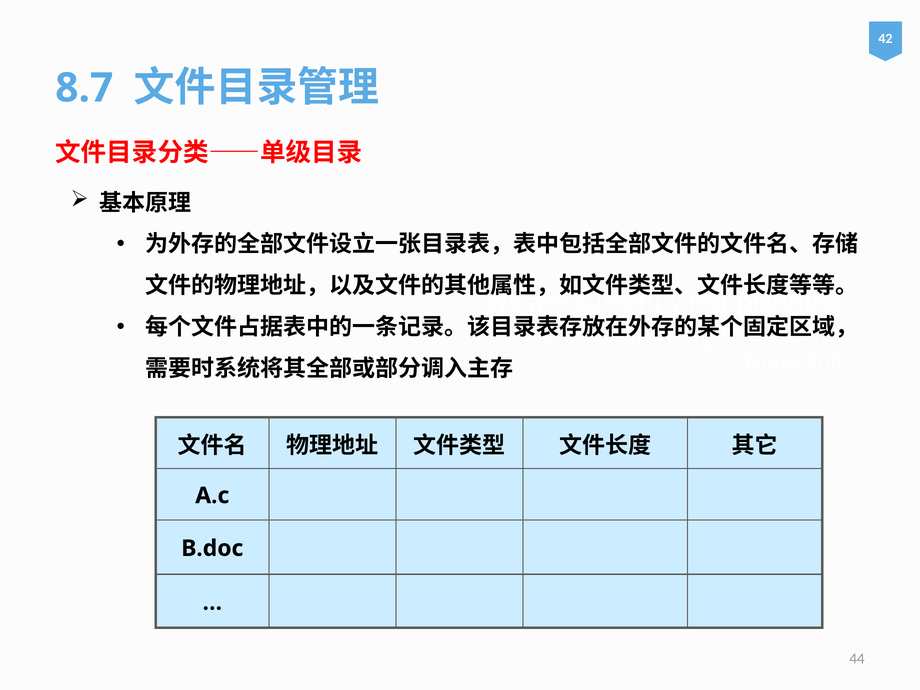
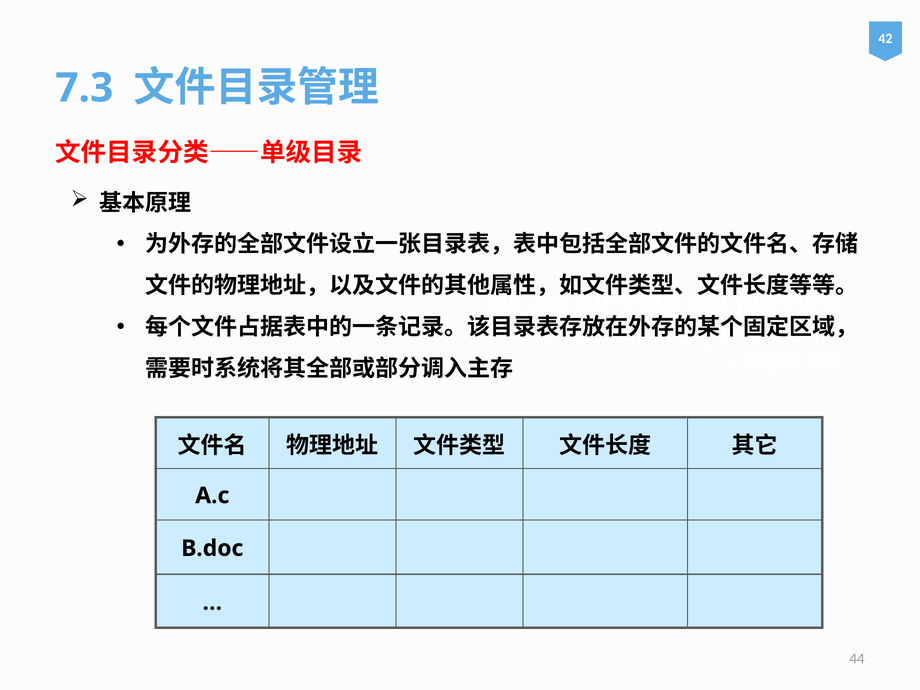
8.7: 8.7 -> 7.3
